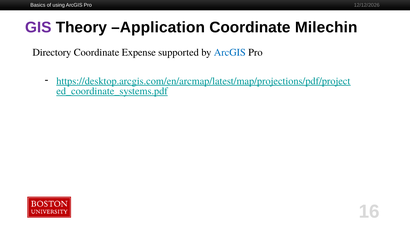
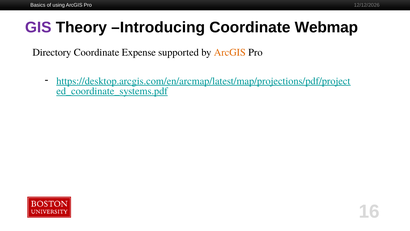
Application: Application -> Introducing
Milechin: Milechin -> Webmap
ArcGIS at (230, 53) colour: blue -> orange
